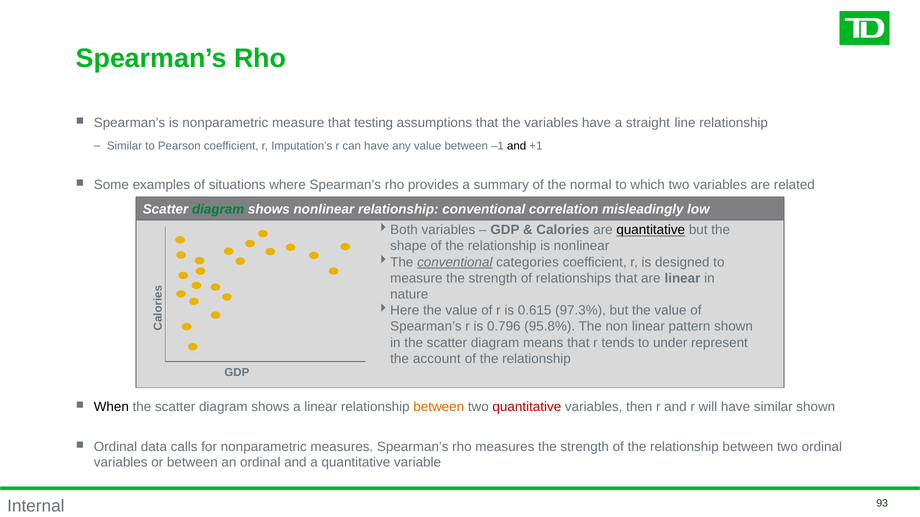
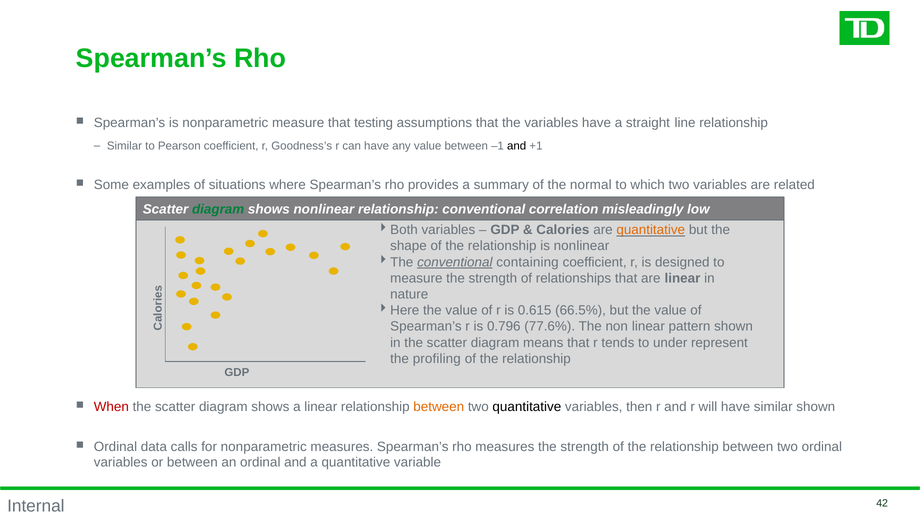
Imputation’s: Imputation’s -> Goodness’s
quantitative at (651, 230) colour: black -> orange
categories: categories -> containing
97.3%: 97.3% -> 66.5%
95.8%: 95.8% -> 77.6%
account: account -> profiling
When colour: black -> red
quantitative at (527, 407) colour: red -> black
93: 93 -> 42
